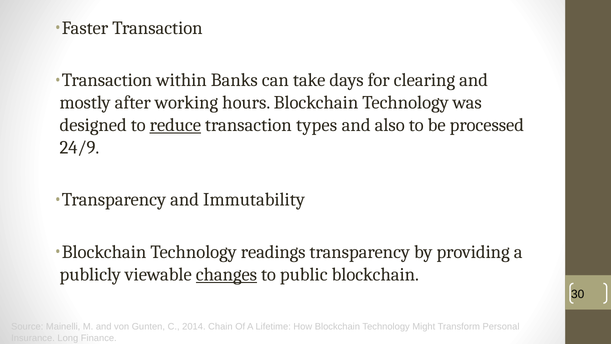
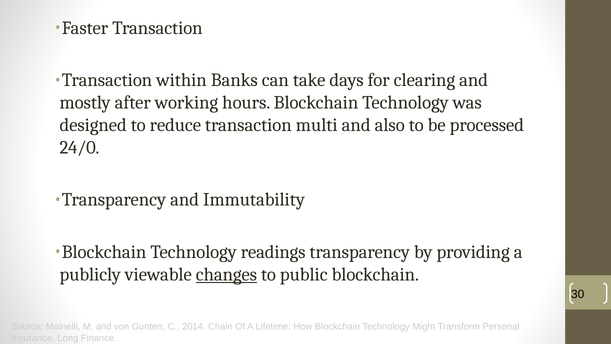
reduce underline: present -> none
types: types -> multi
24/9: 24/9 -> 24/0
